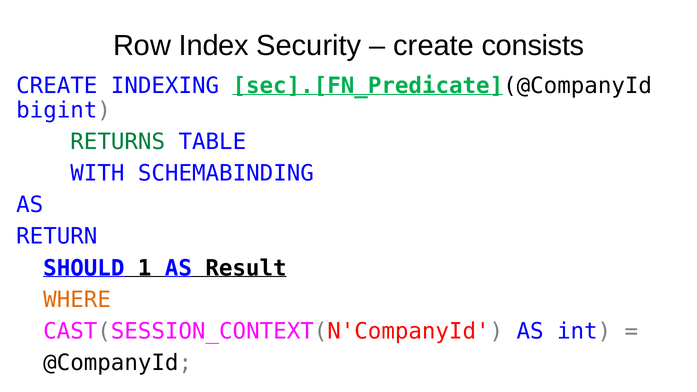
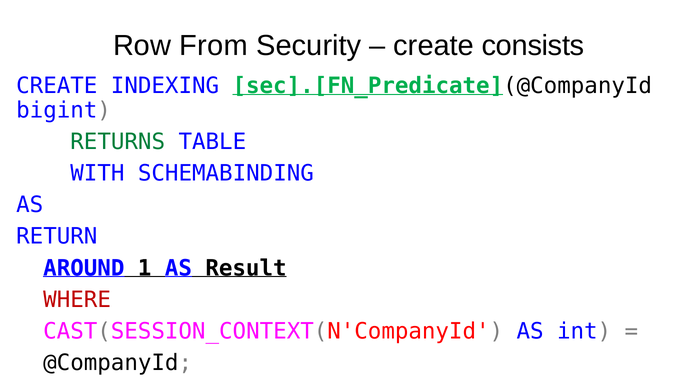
Index: Index -> From
SHOULD: SHOULD -> AROUND
WHERE colour: orange -> red
